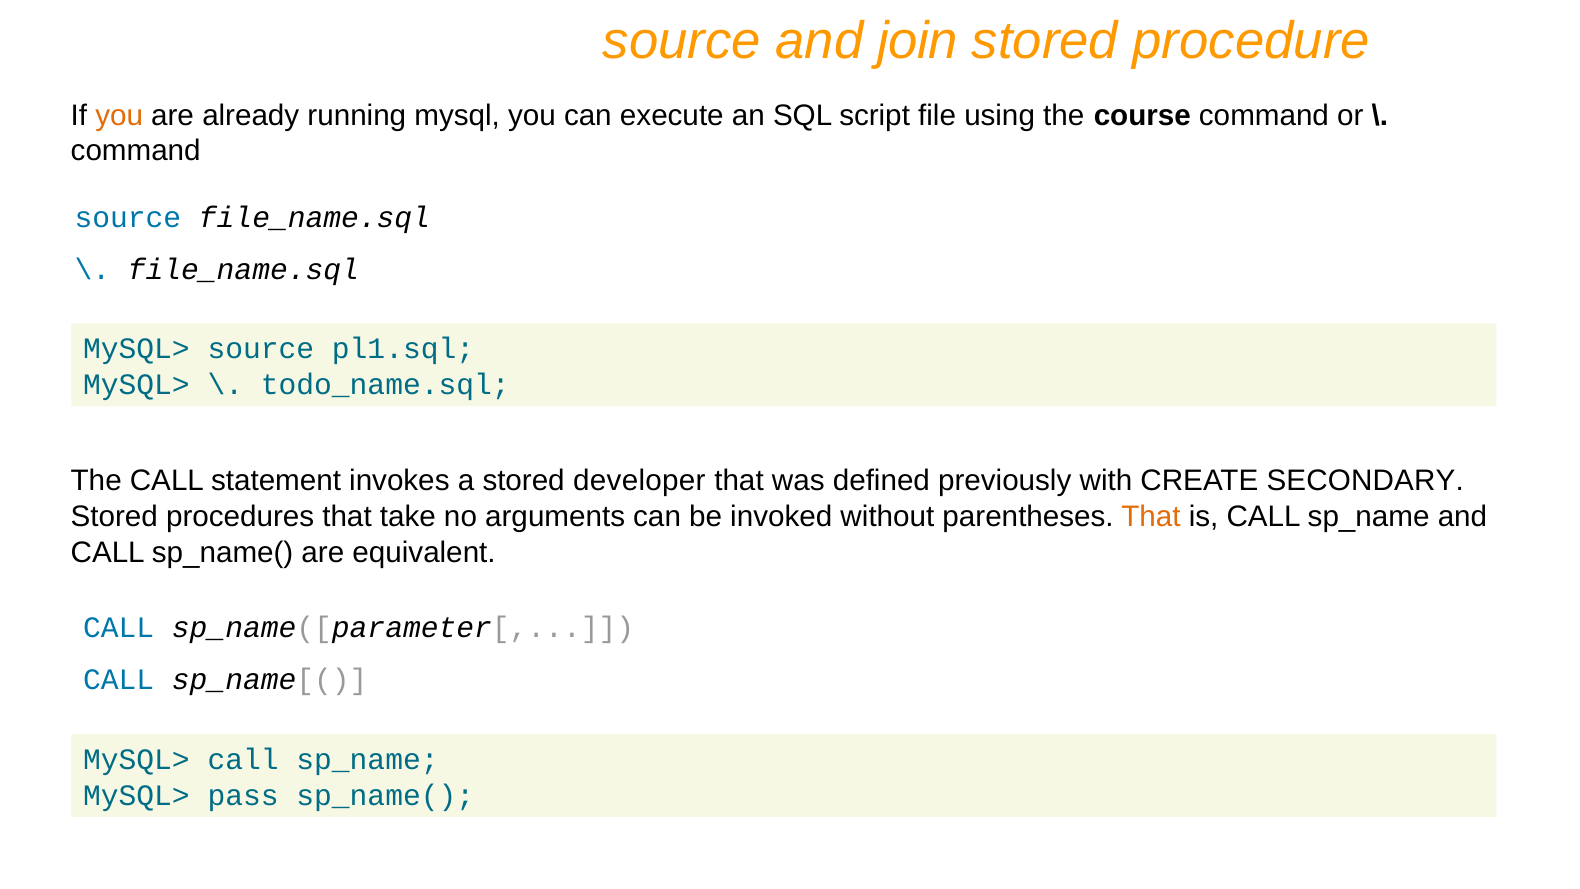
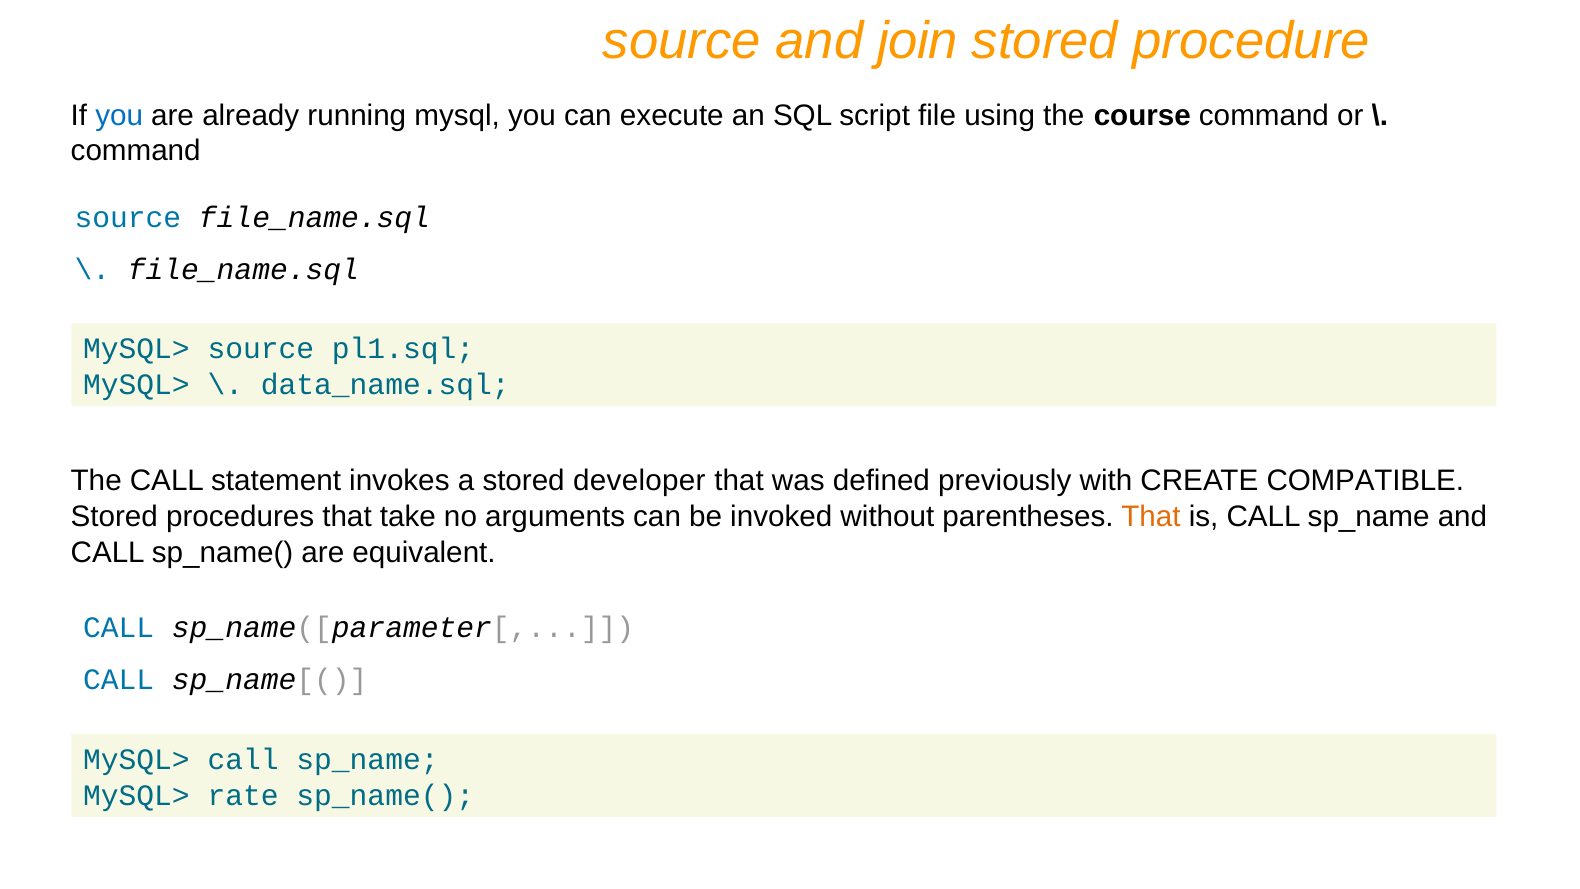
you at (119, 115) colour: orange -> blue
todo_name.sql: todo_name.sql -> data_name.sql
SECONDARY: SECONDARY -> COMPATIBLE
pass: pass -> rate
